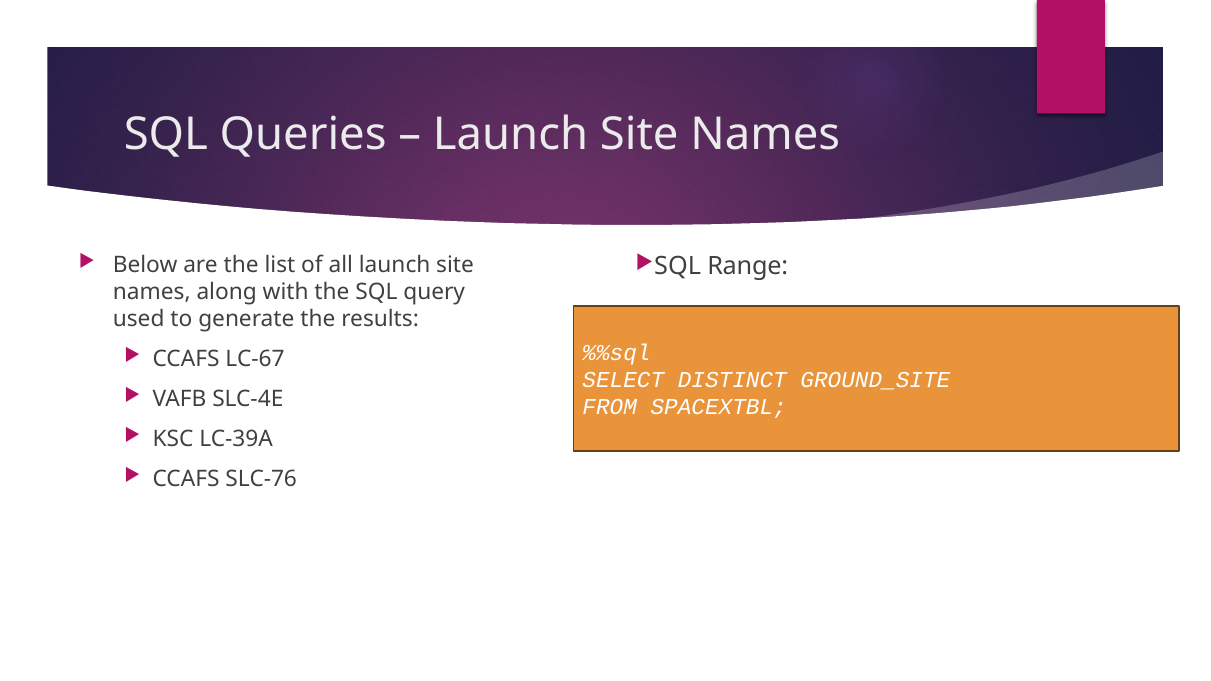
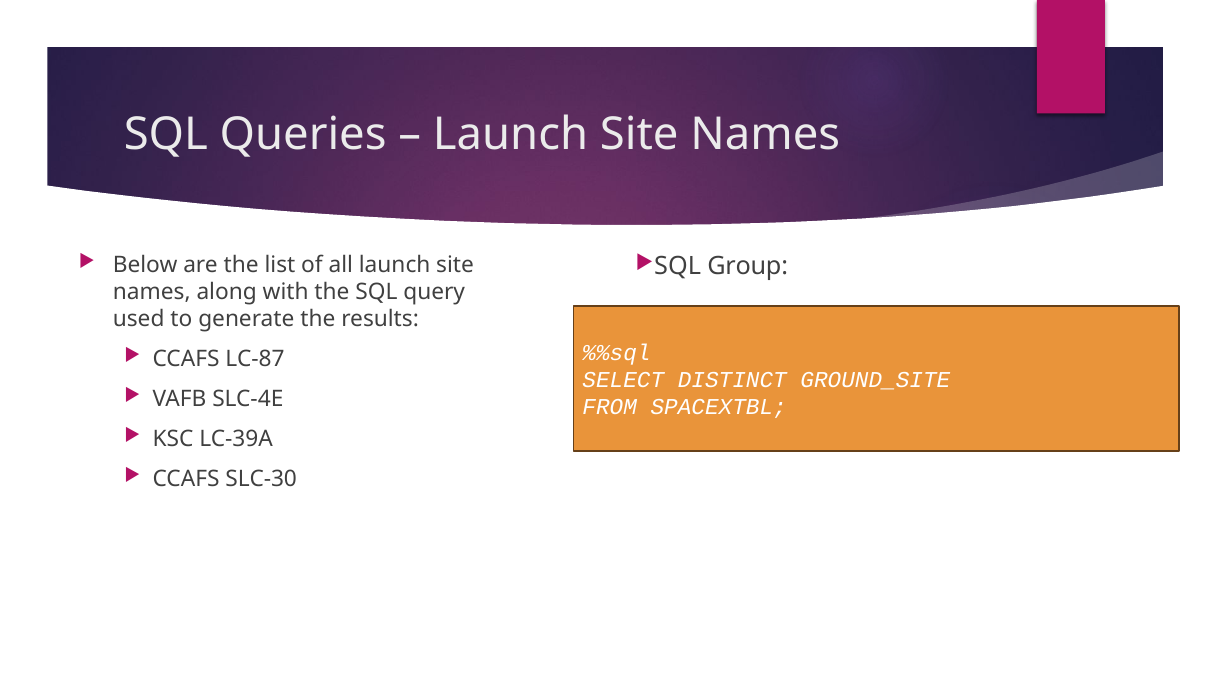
Range: Range -> Group
LC-67: LC-67 -> LC-87
SLC-76: SLC-76 -> SLC-30
